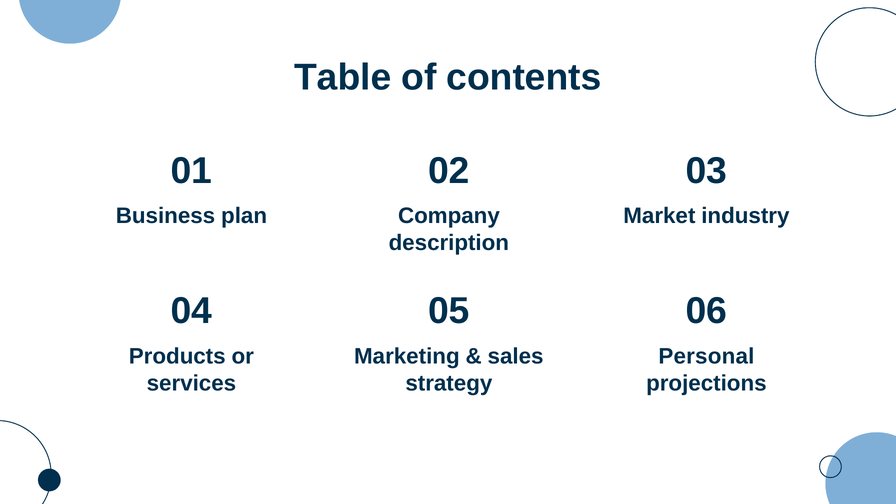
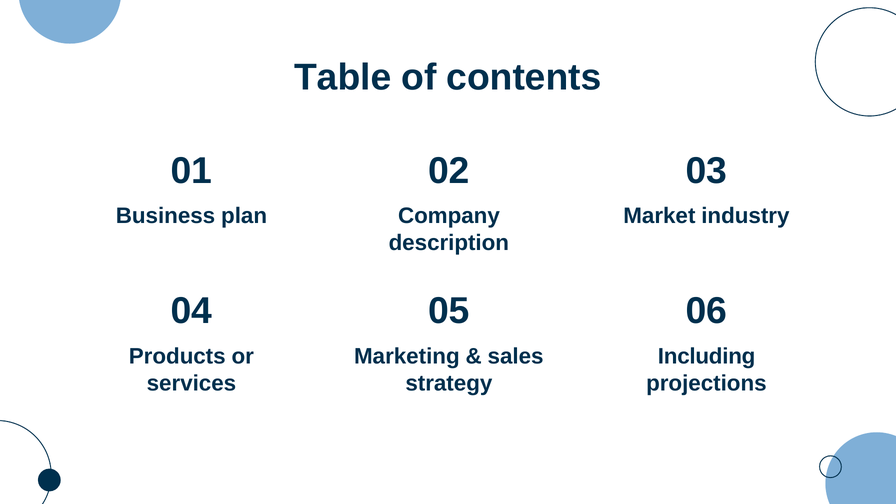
Personal: Personal -> Including
